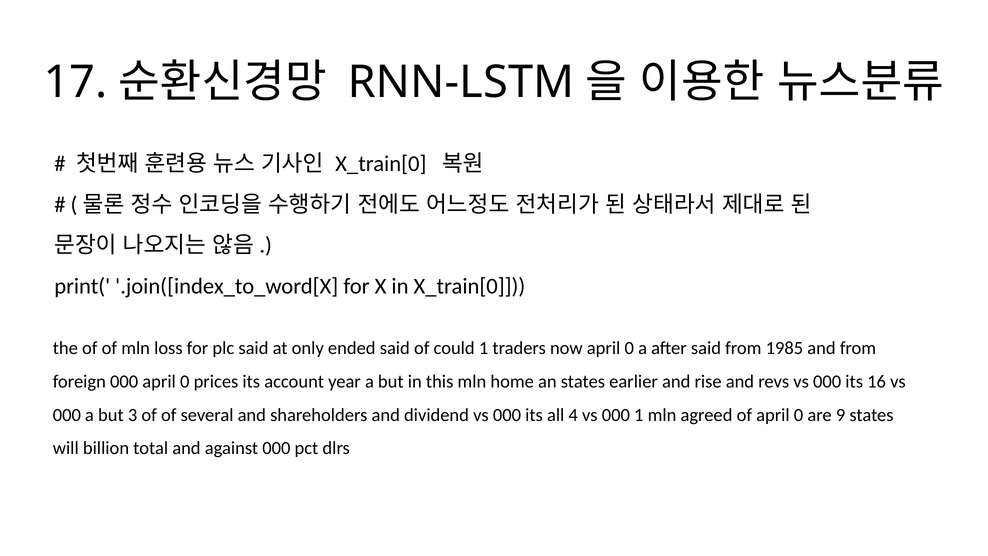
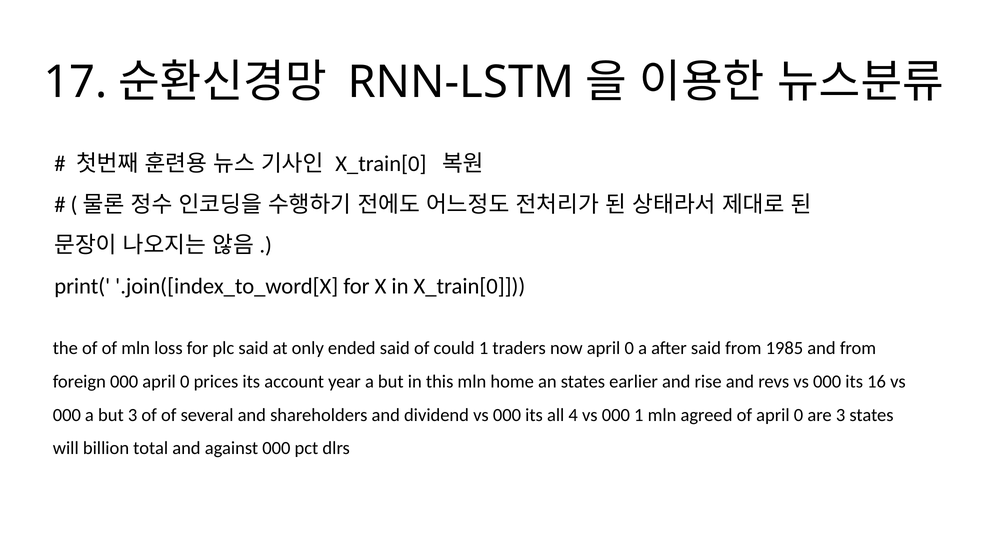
are 9: 9 -> 3
